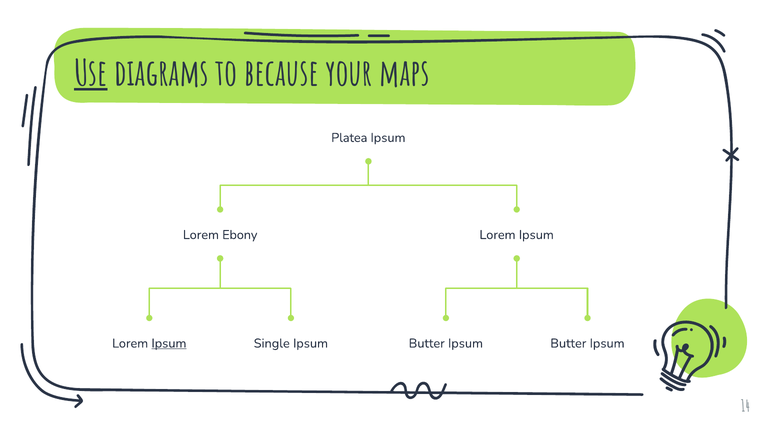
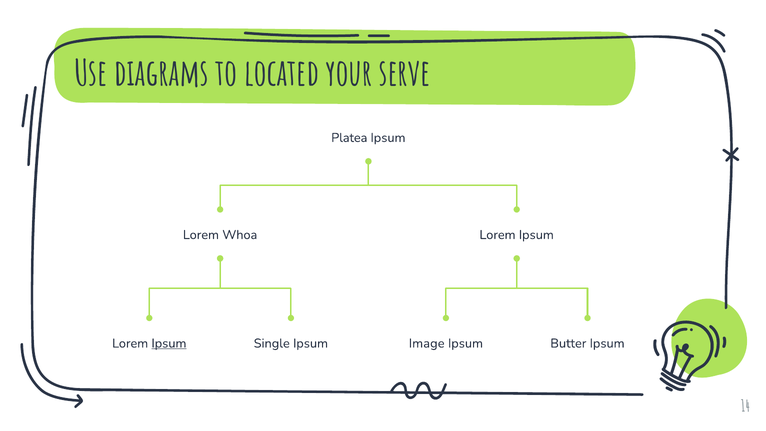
Use underline: present -> none
because: because -> located
maps: maps -> serve
Ebony: Ebony -> Whoa
Butter at (427, 343): Butter -> Image
